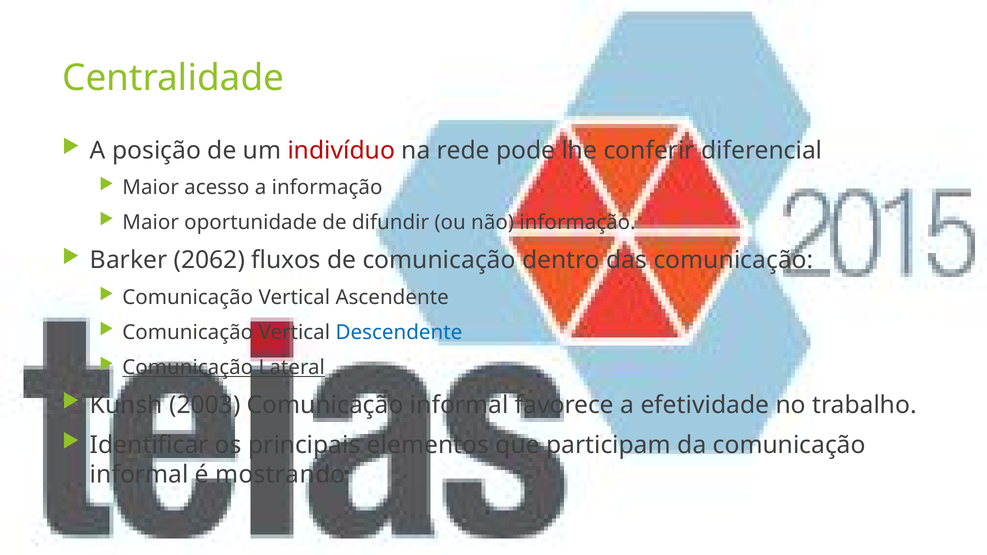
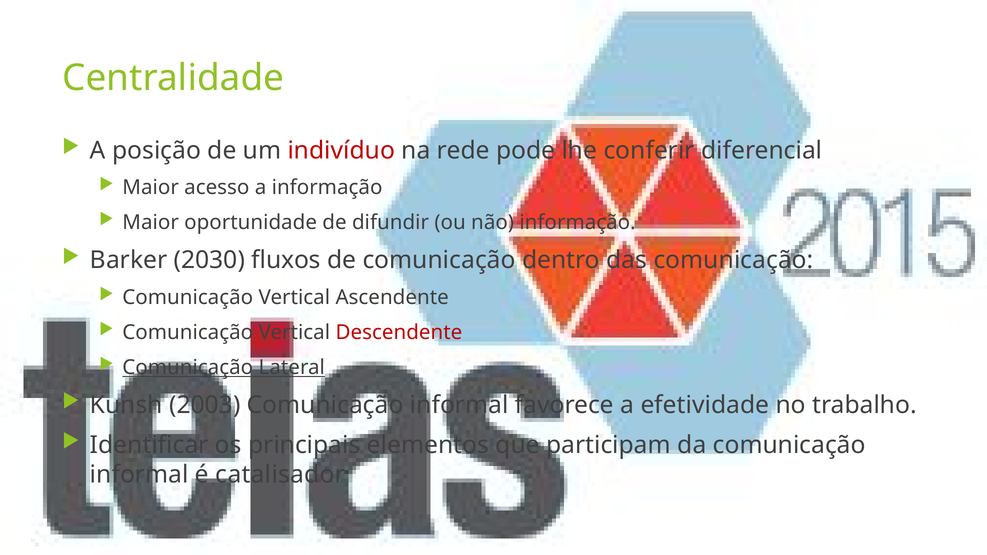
2062: 2062 -> 2030
Descendente colour: blue -> red
mostrando: mostrando -> catalisador
